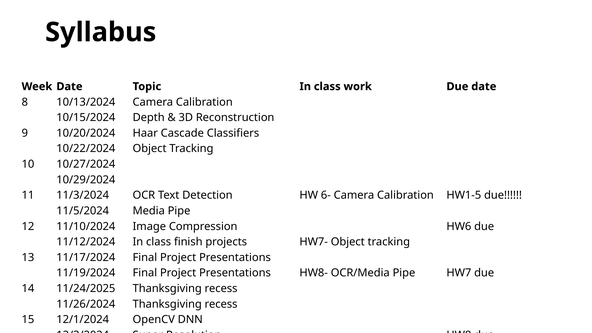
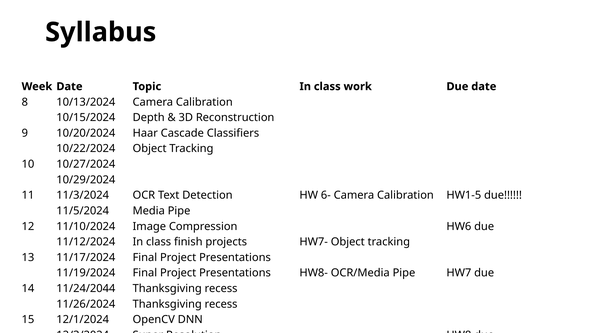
11/24/2025: 11/24/2025 -> 11/24/2044
